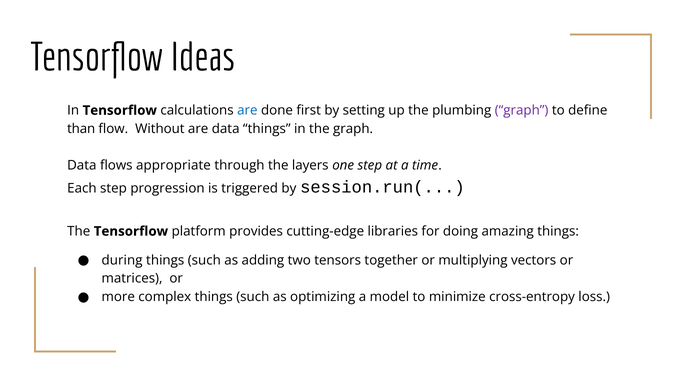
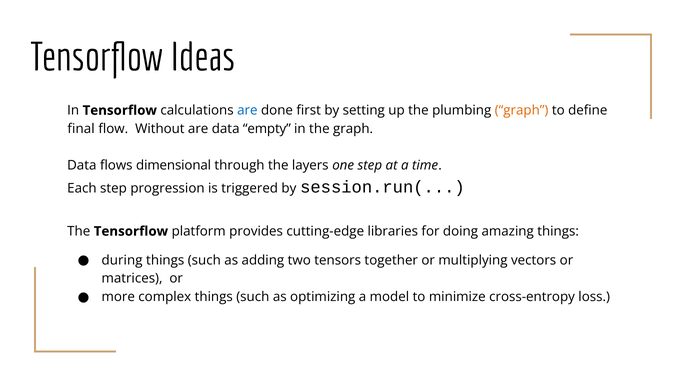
graph at (522, 110) colour: purple -> orange
than: than -> final
data things: things -> empty
appropriate: appropriate -> dimensional
